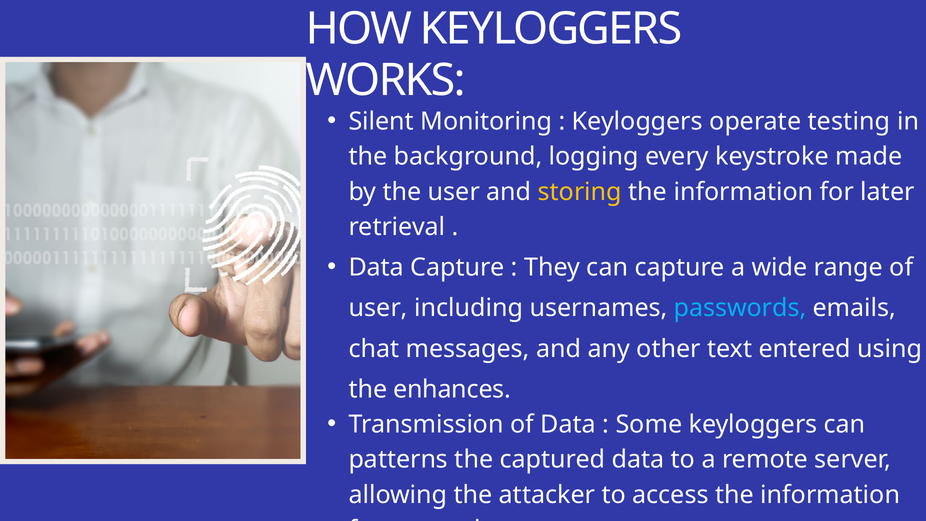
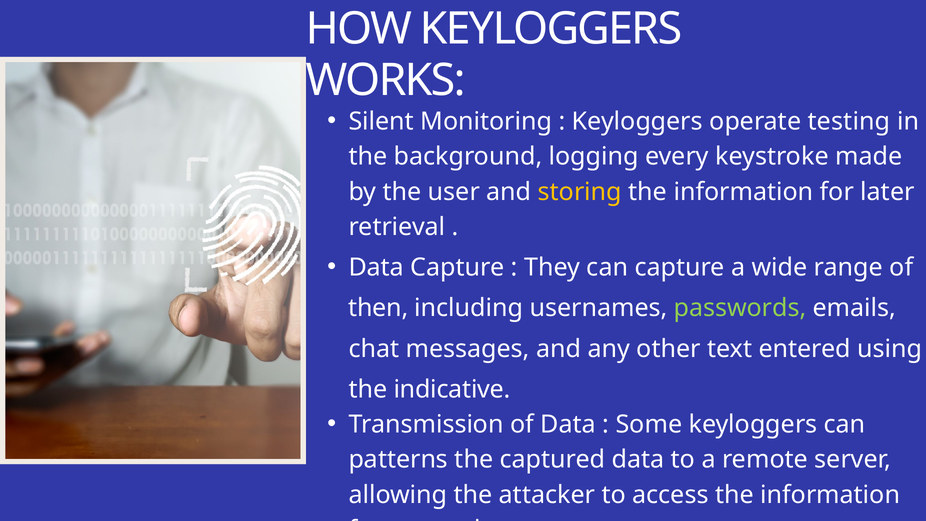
user at (378, 308): user -> then
passwords colour: light blue -> light green
enhances: enhances -> indicative
